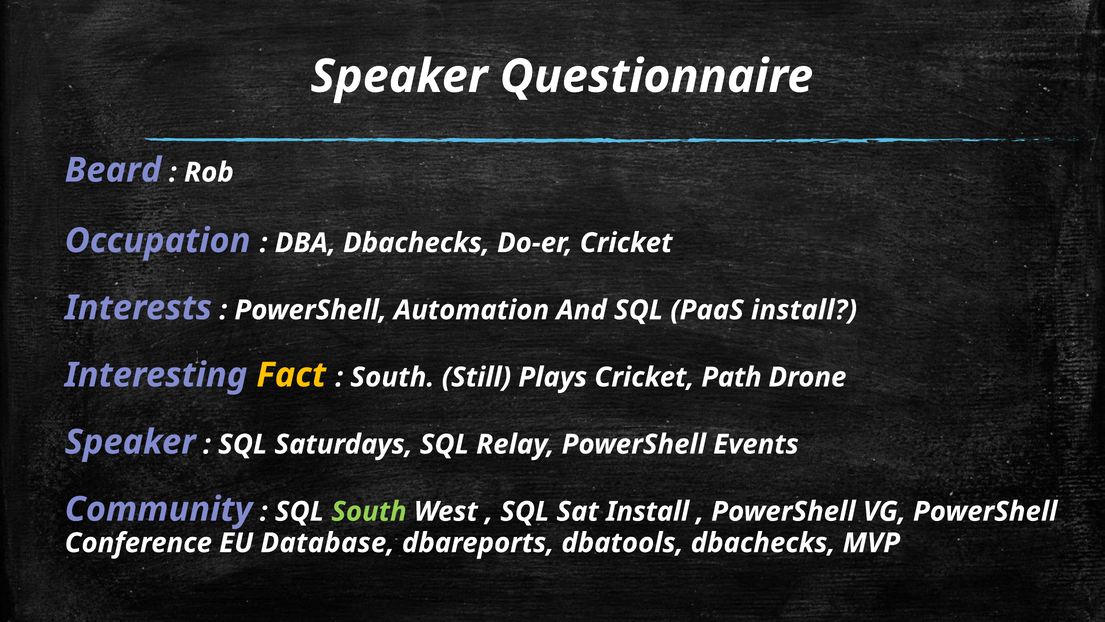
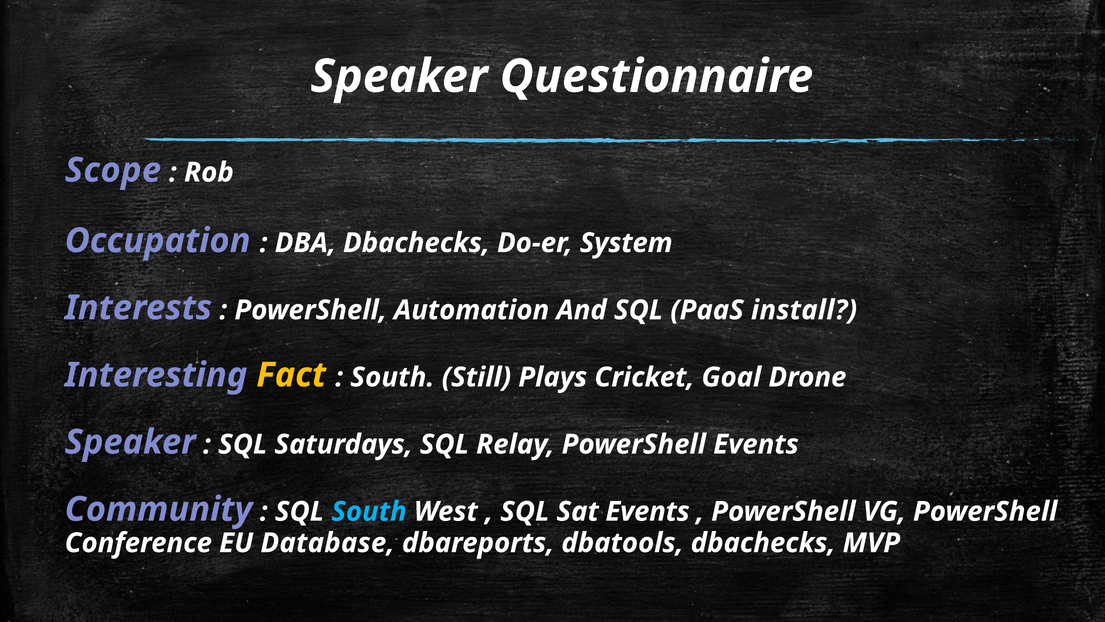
Beard: Beard -> Scope
Do-er Cricket: Cricket -> System
Path: Path -> Goal
South at (369, 511) colour: light green -> light blue
Sat Install: Install -> Events
